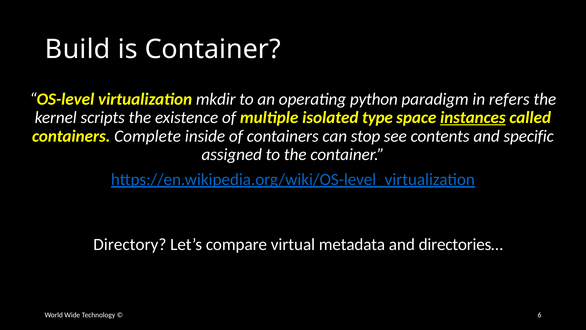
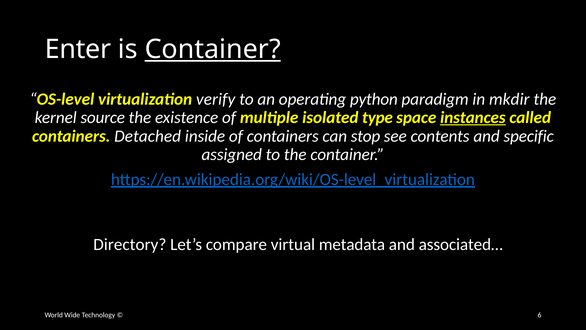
Build: Build -> Enter
Container at (213, 49) underline: none -> present
mkdir: mkdir -> verify
refers: refers -> mkdir
scripts: scripts -> source
Complete: Complete -> Detached
directories…: directories… -> associated…
